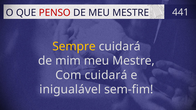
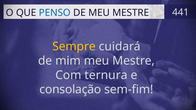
PENSO colour: red -> blue
Com cuidará: cuidará -> ternura
inigualável: inigualável -> consolação
